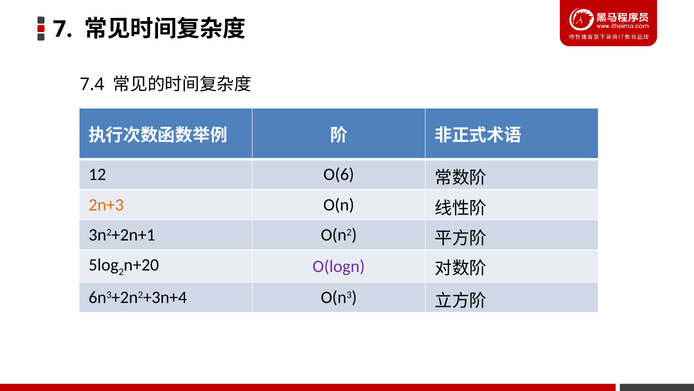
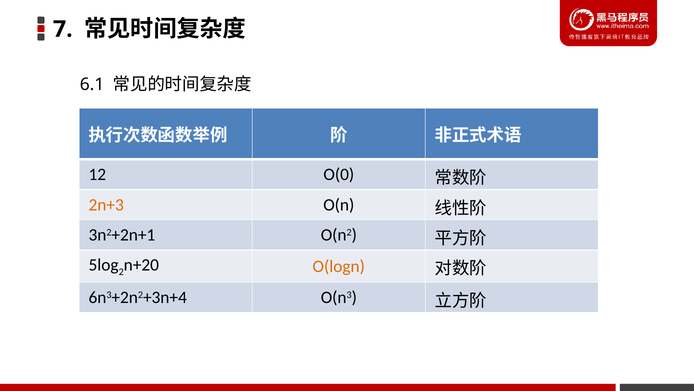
7.4: 7.4 -> 6.1
O(6: O(6 -> O(0
O(logn colour: purple -> orange
